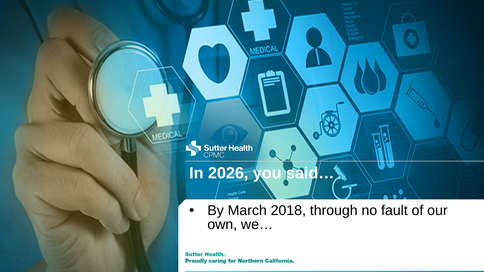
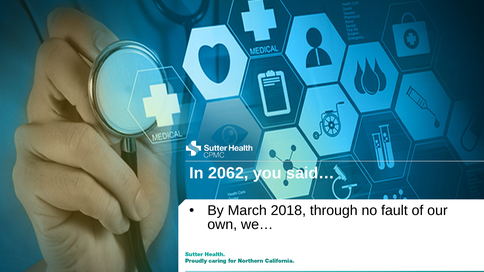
2026: 2026 -> 2062
